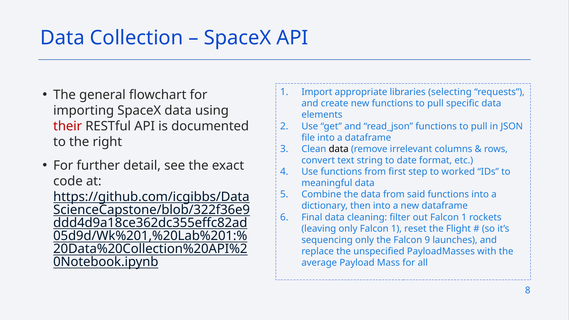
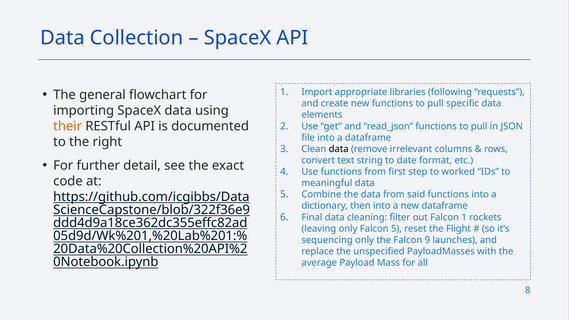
selecting: selecting -> following
their colour: red -> orange
only Falcon 1: 1 -> 5
